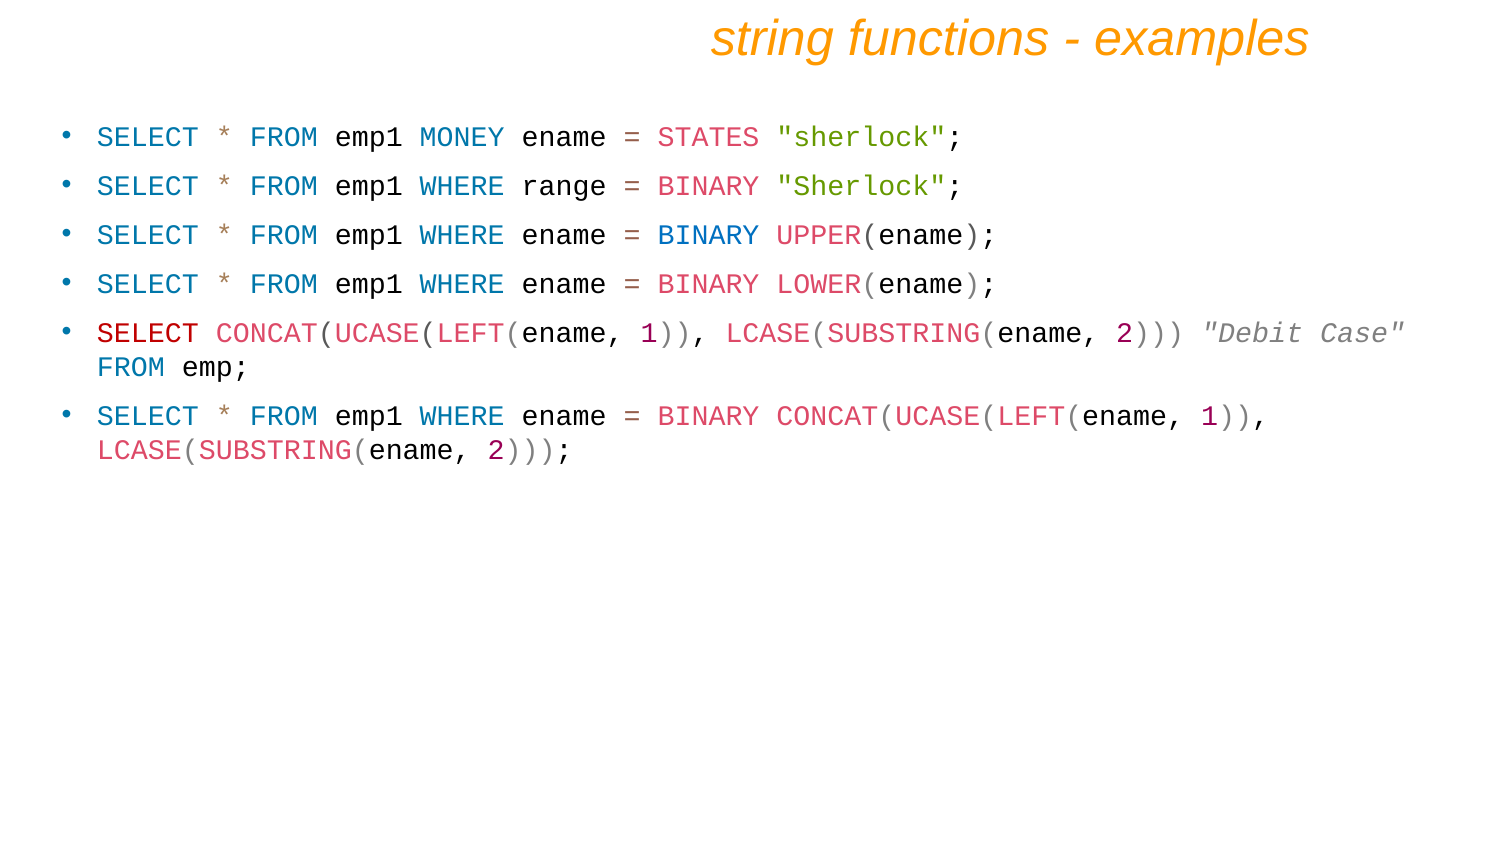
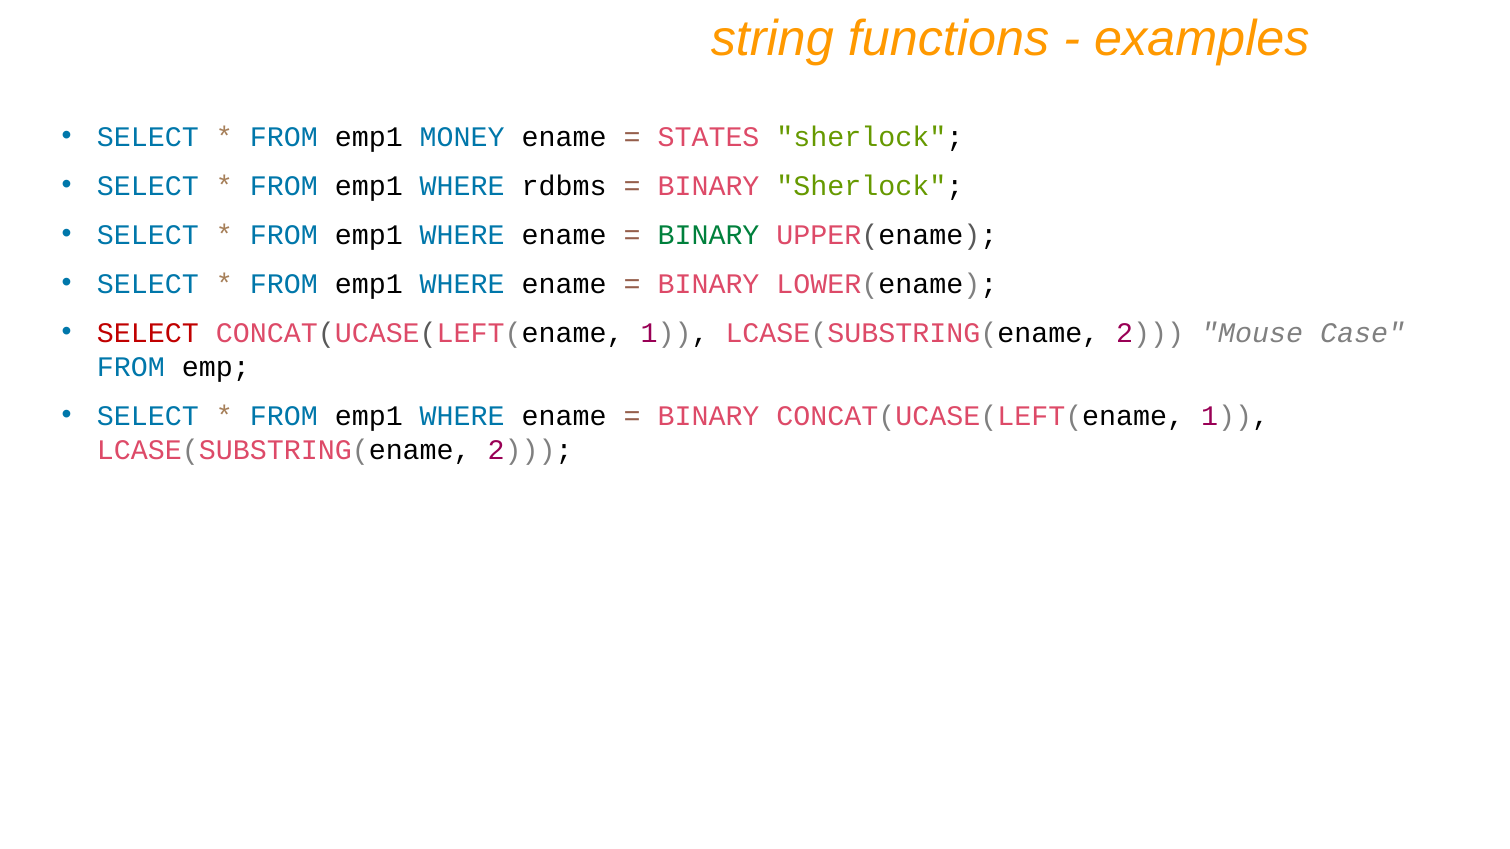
range: range -> rdbms
BINARY at (709, 235) colour: blue -> green
Debit: Debit -> Mouse
